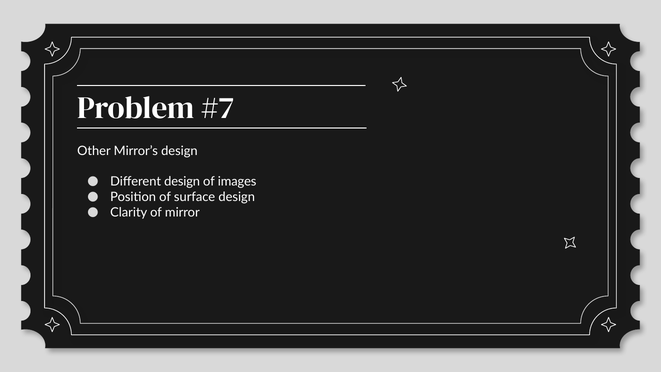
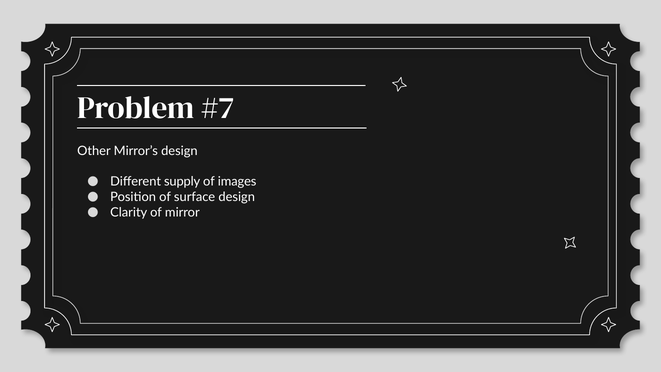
Different design: design -> supply
